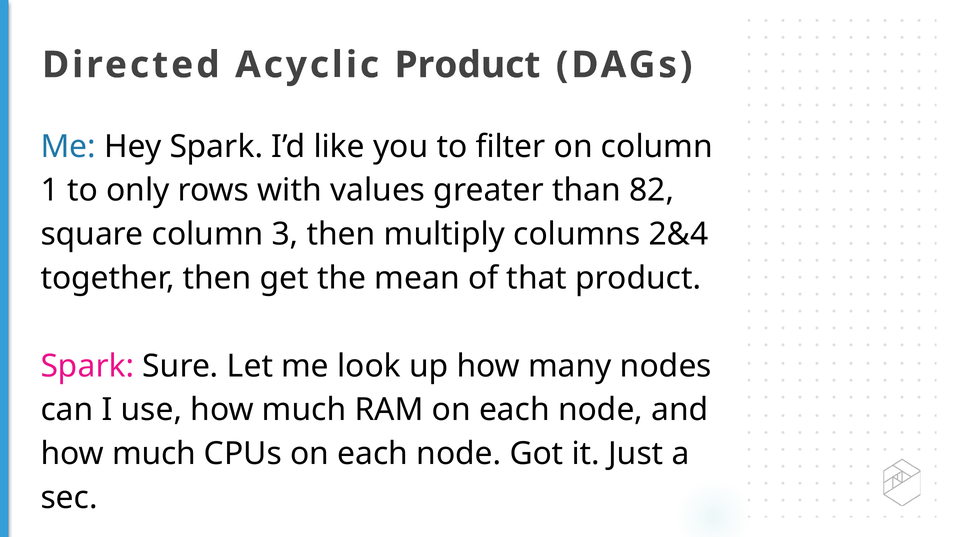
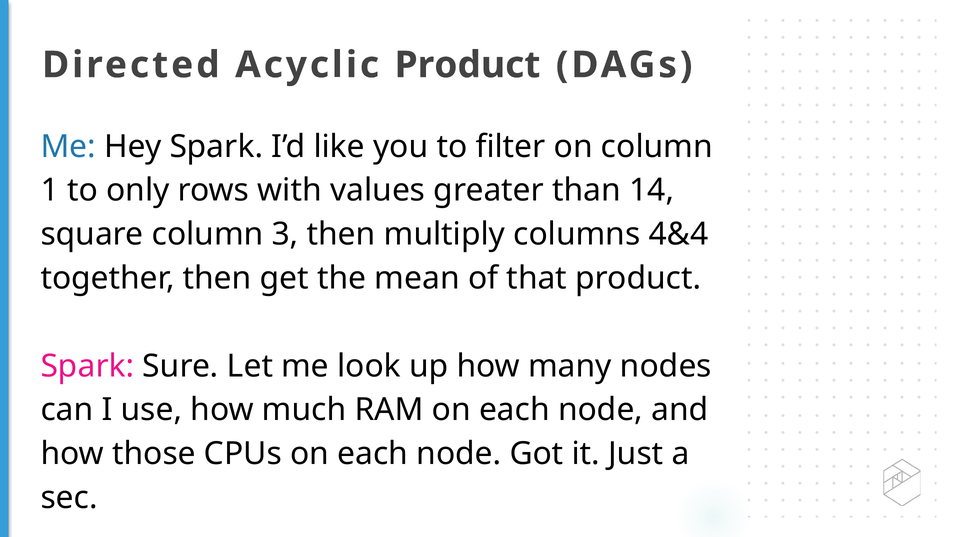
82: 82 -> 14
2&4: 2&4 -> 4&4
much at (154, 454): much -> those
